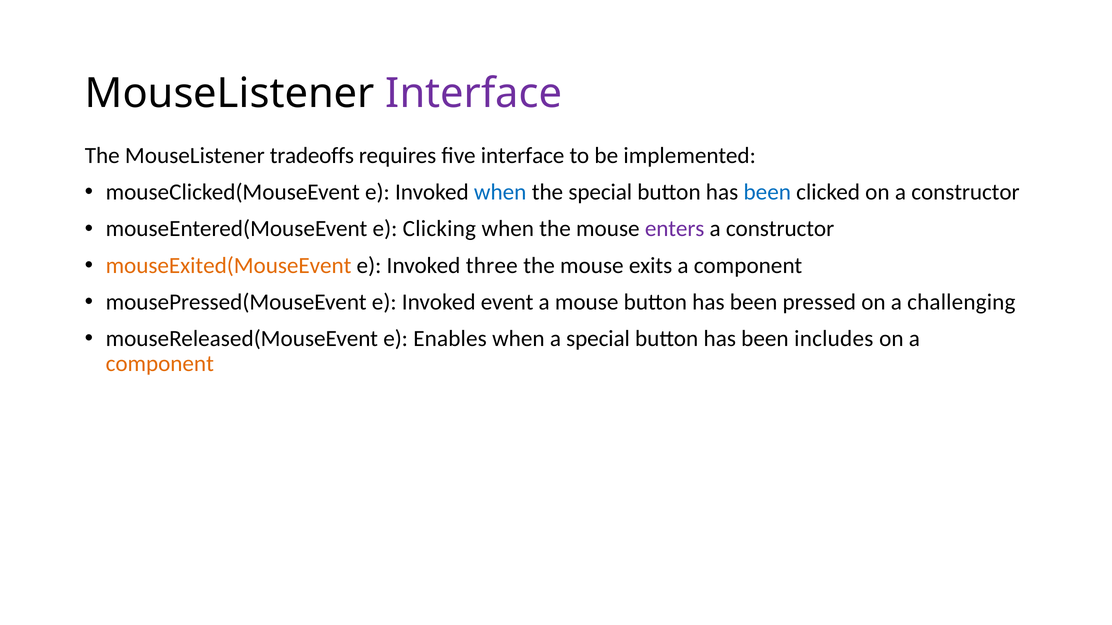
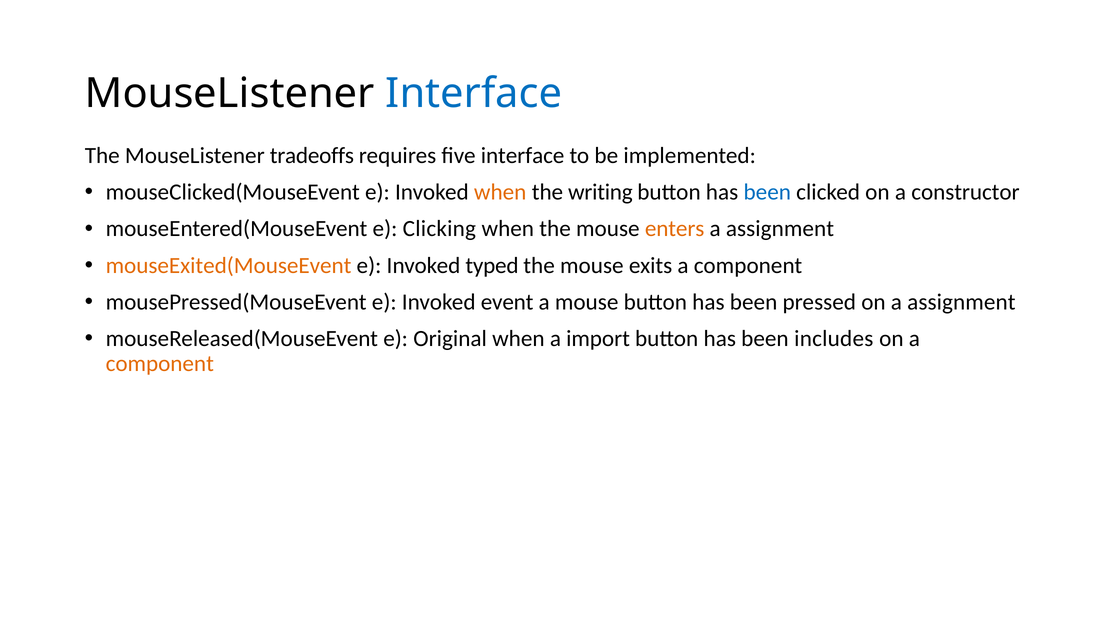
Interface at (474, 93) colour: purple -> blue
when at (500, 192) colour: blue -> orange
the special: special -> writing
enters colour: purple -> orange
constructor at (780, 229): constructor -> assignment
three: three -> typed
on a challenging: challenging -> assignment
Enables: Enables -> Original
a special: special -> import
